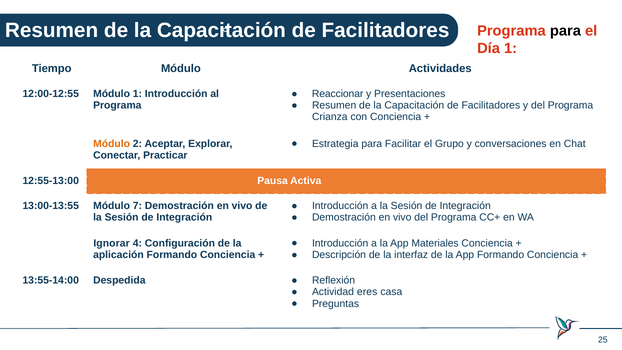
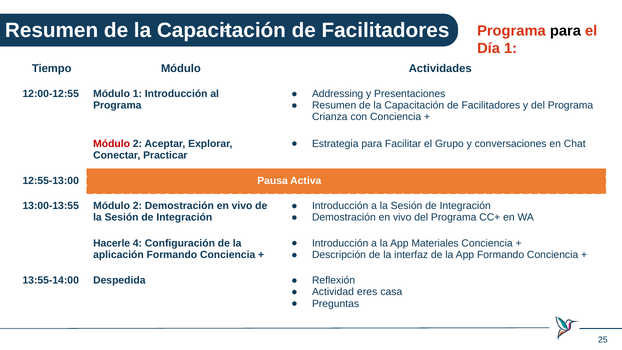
Reaccionar: Reaccionar -> Addressing
Módulo at (112, 144) colour: orange -> red
13:00-13:55 Módulo 7: 7 -> 2
Ignorar: Ignorar -> Hacerle
